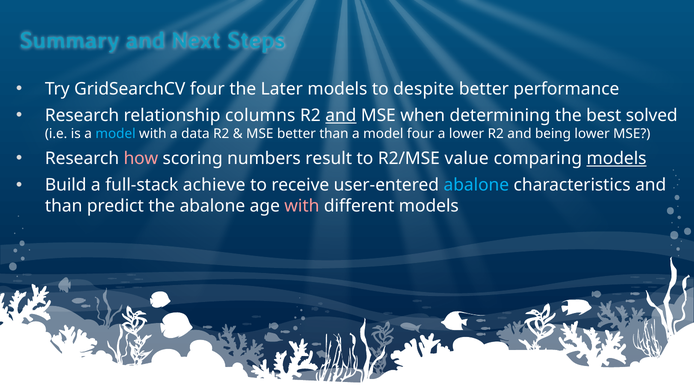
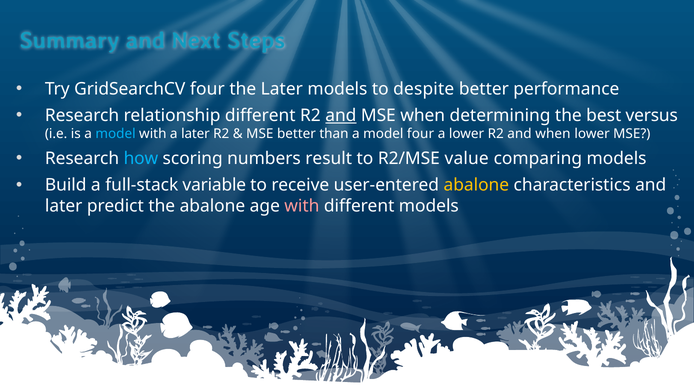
relationship columns: columns -> different
solved: solved -> versus
a data: data -> later
and being: being -> when
how colour: pink -> light blue
models at (617, 158) underline: present -> none
achieve: achieve -> variable
abalone at (476, 185) colour: light blue -> yellow
than at (64, 206): than -> later
